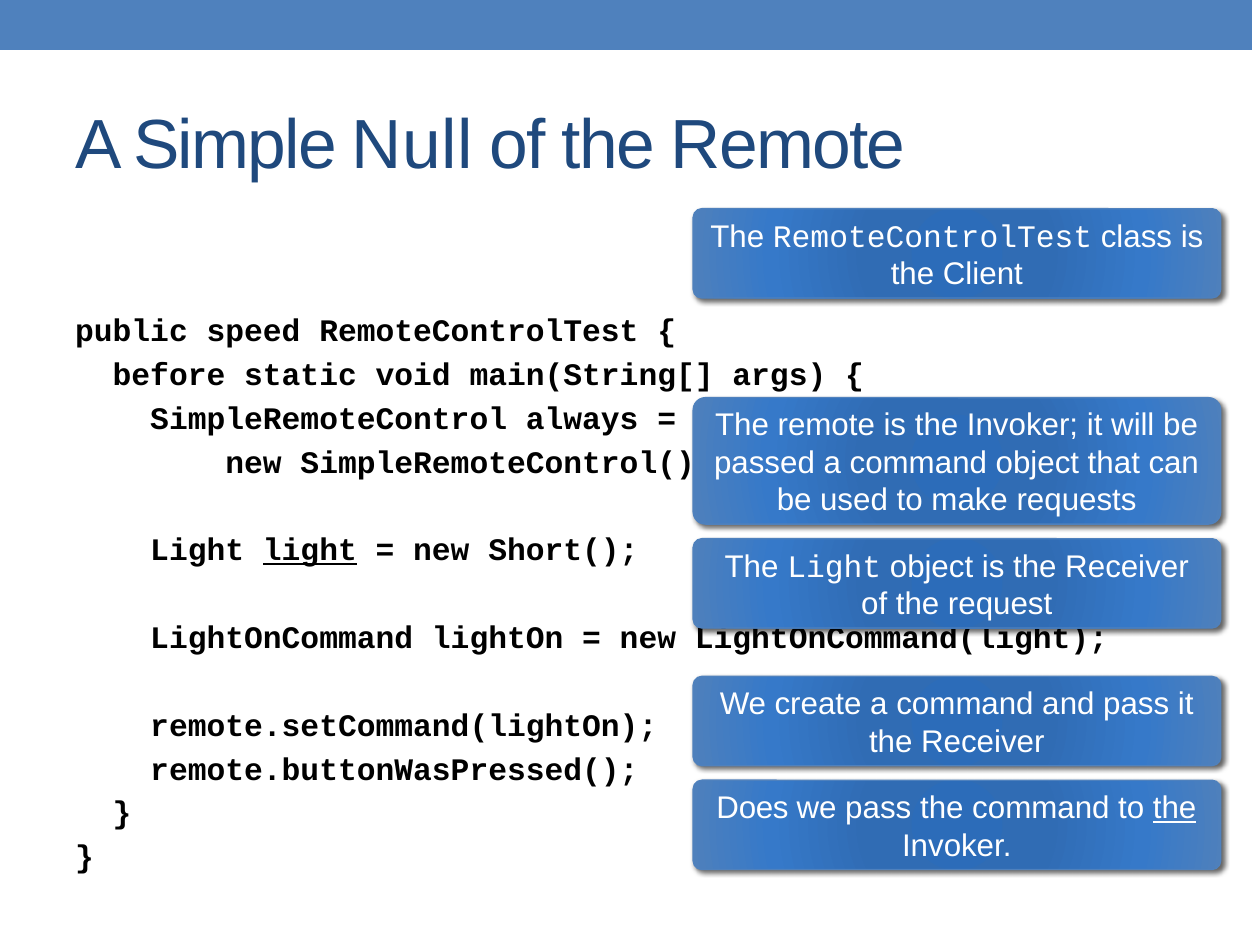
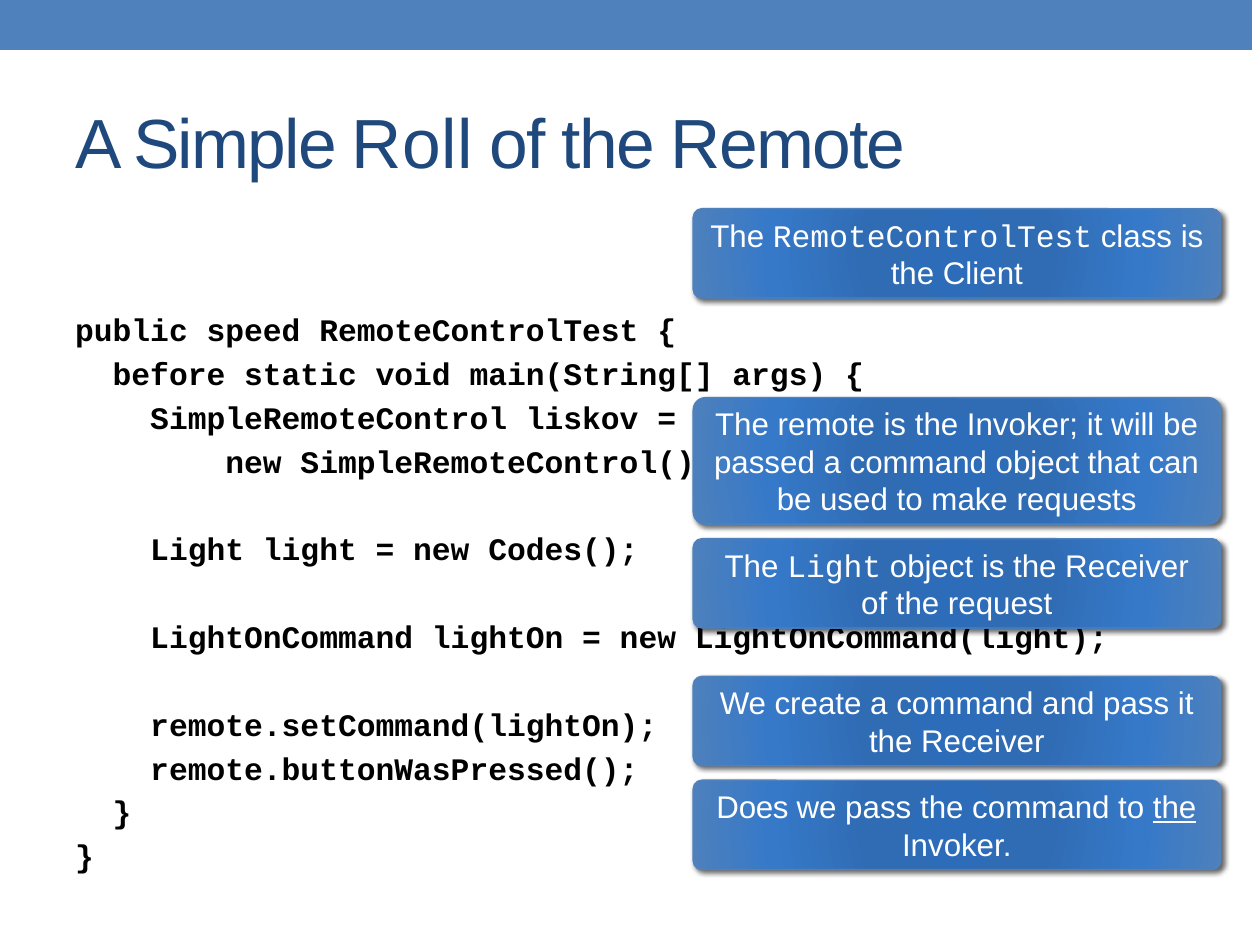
Null: Null -> Roll
always: always -> liskov
light at (310, 551) underline: present -> none
Short(: Short( -> Codes(
